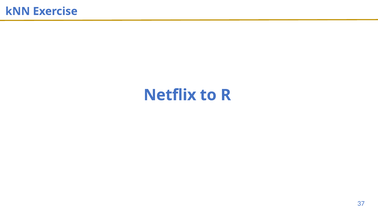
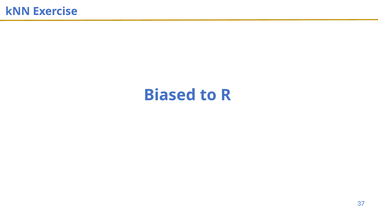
Netflix: Netflix -> Biased
